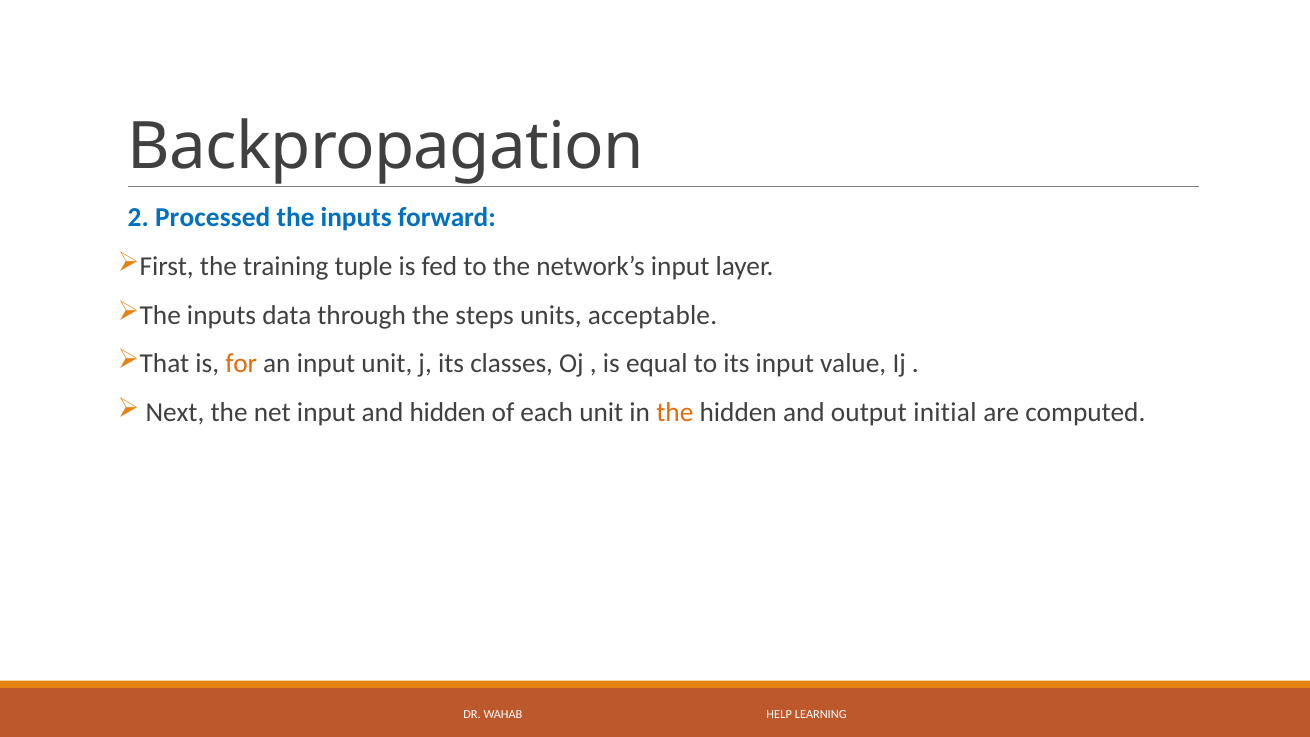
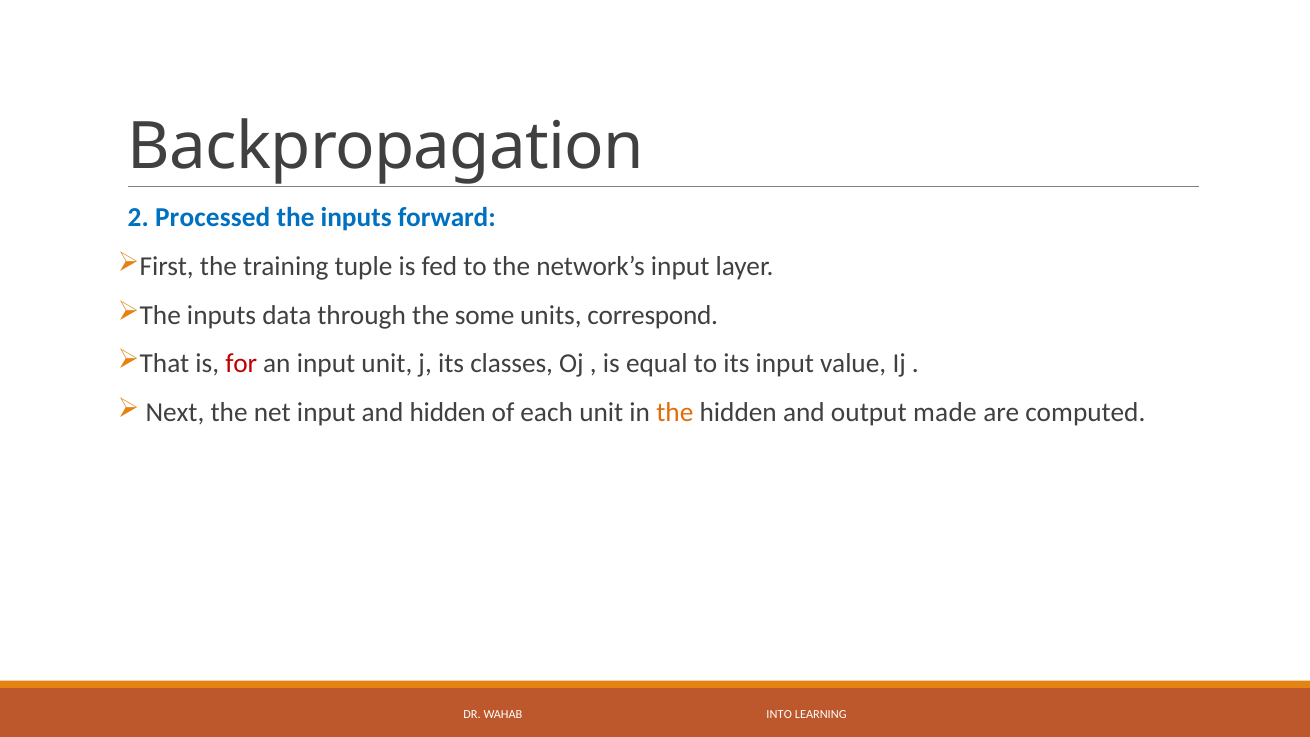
steps: steps -> some
acceptable: acceptable -> correspond
for colour: orange -> red
initial: initial -> made
HELP: HELP -> INTO
